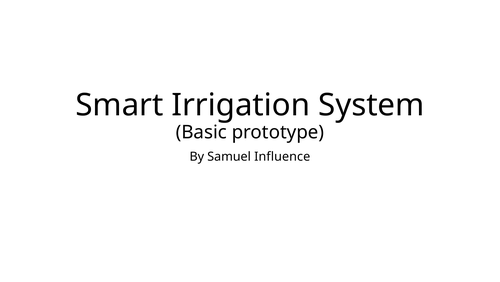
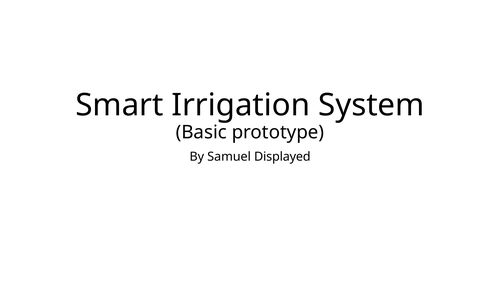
Influence: Influence -> Displayed
